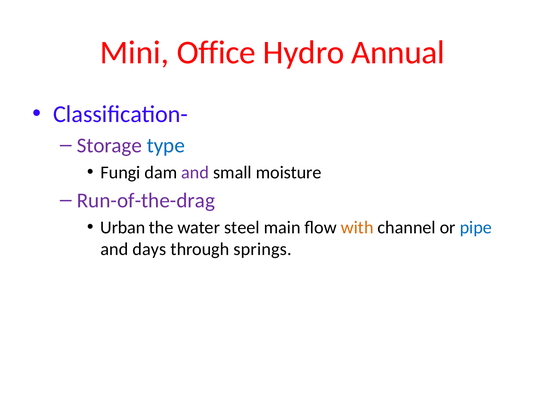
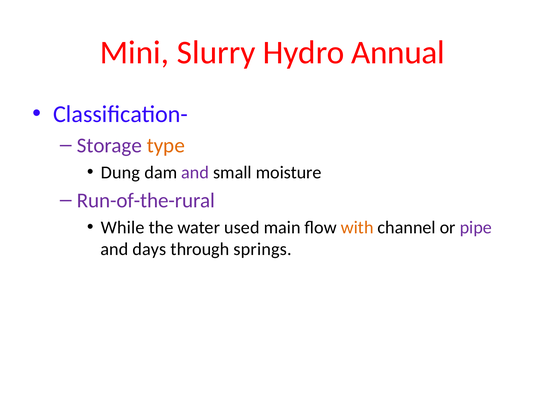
Office: Office -> Slurry
type colour: blue -> orange
Fungi: Fungi -> Dung
Run-of-the-drag: Run-of-the-drag -> Run-of-the-rural
Urban: Urban -> While
steel: steel -> used
pipe colour: blue -> purple
